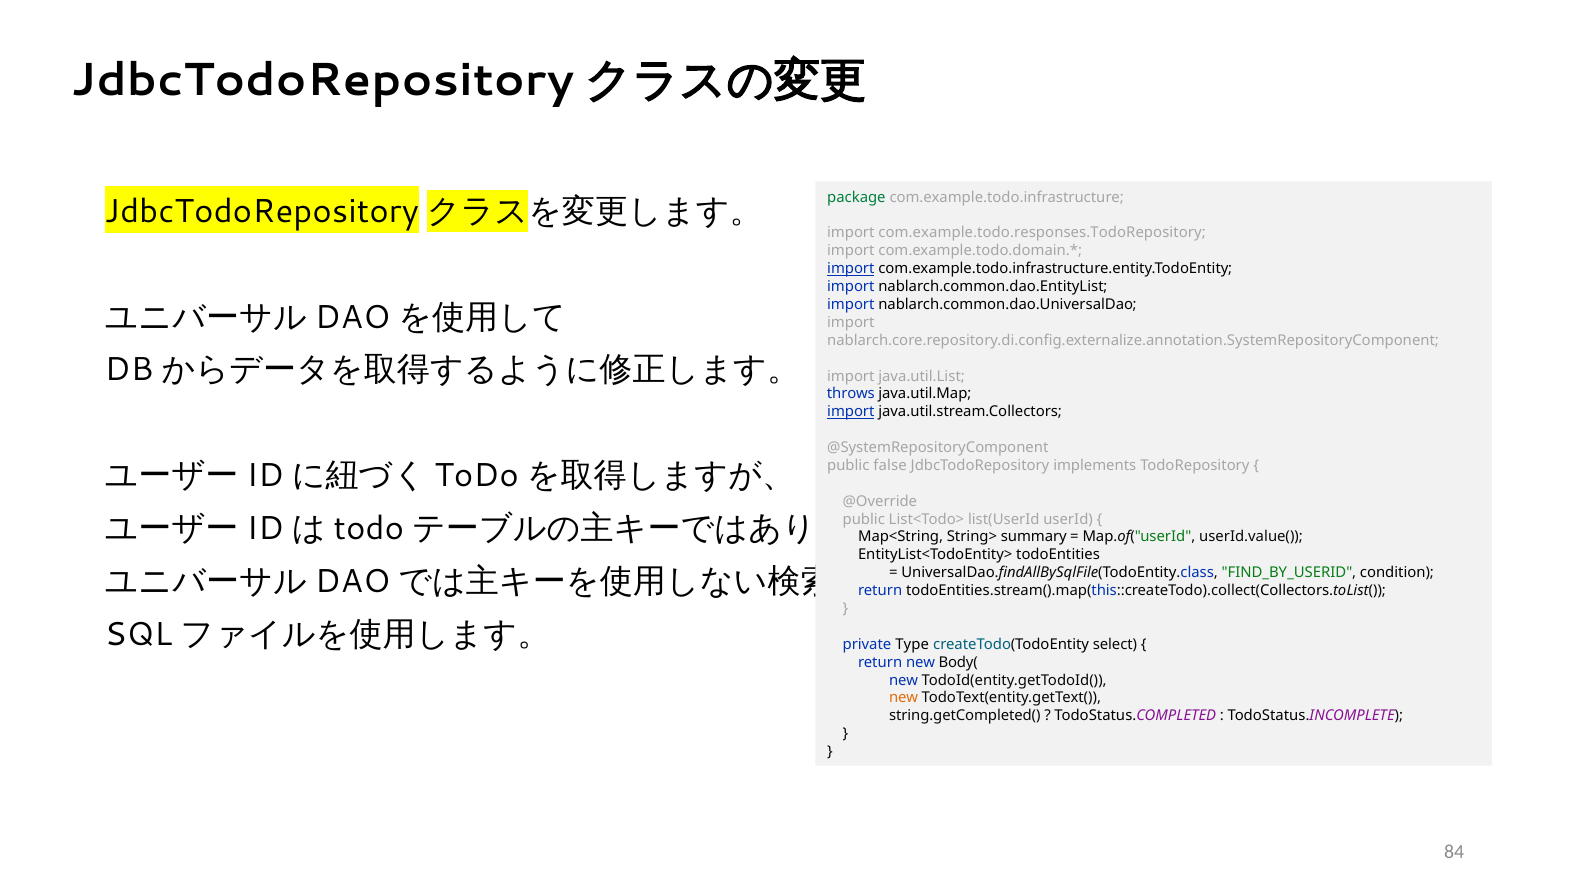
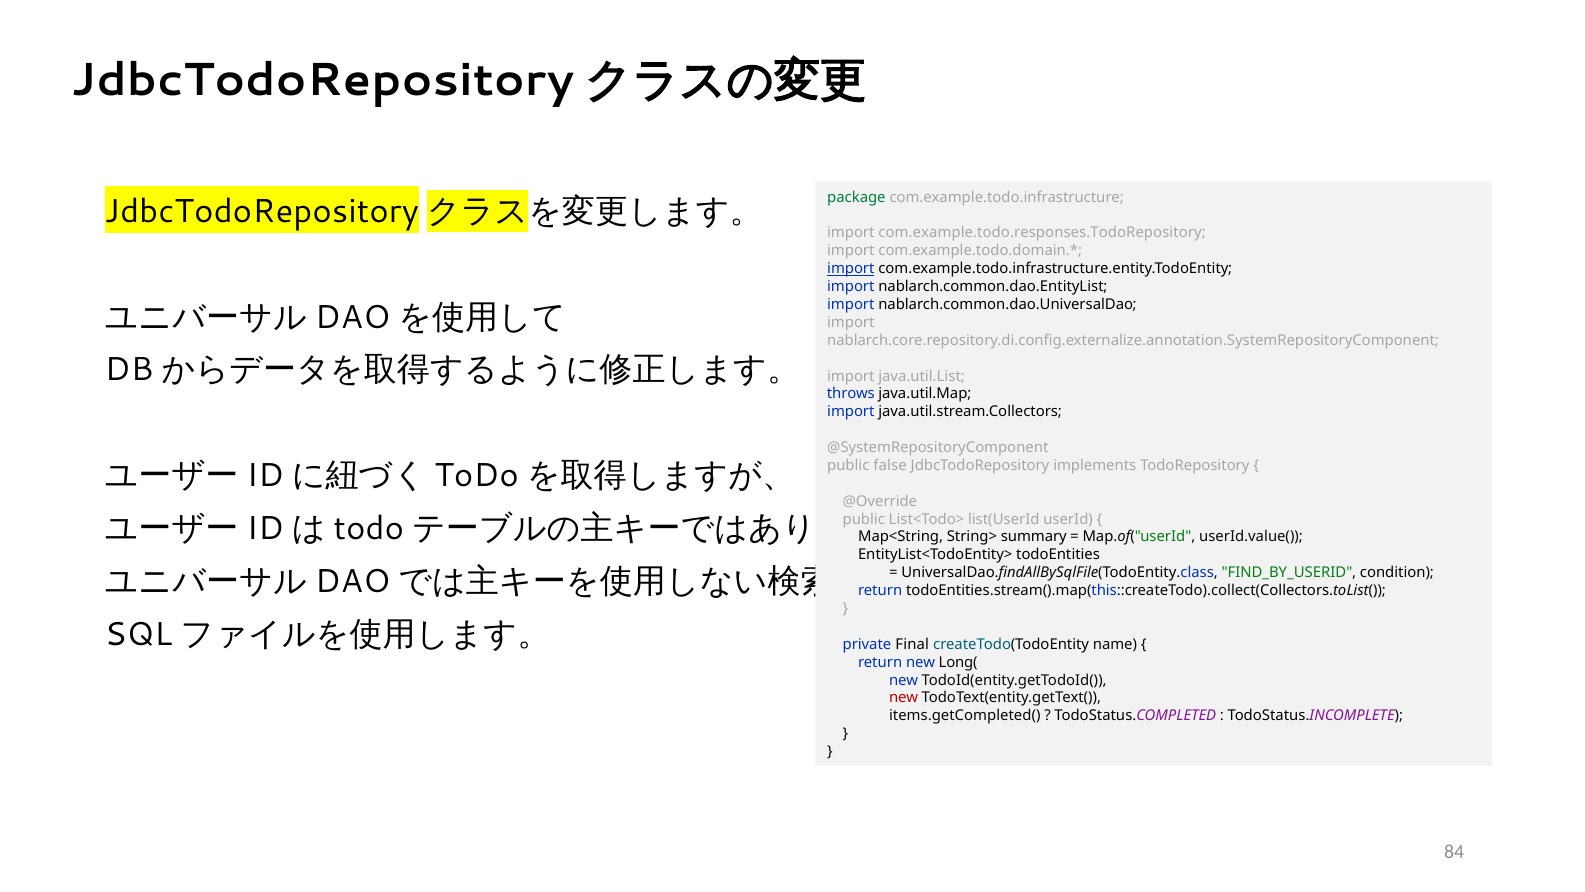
import at (851, 412) underline: present -> none
Type: Type -> Final
select: select -> name
Body(: Body( -> Long(
new at (904, 698) colour: orange -> red
string.getCompleted(: string.getCompleted( -> items.getCompleted(
